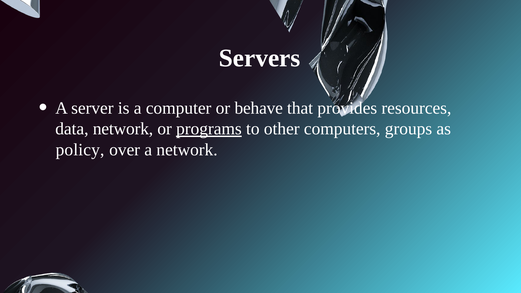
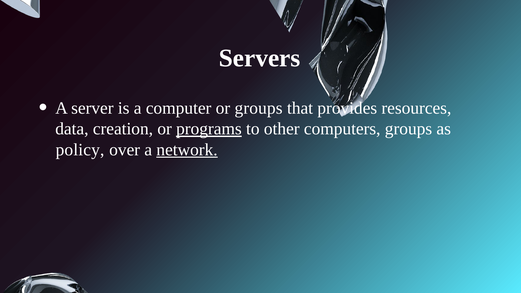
or behave: behave -> groups
data network: network -> creation
network at (187, 150) underline: none -> present
